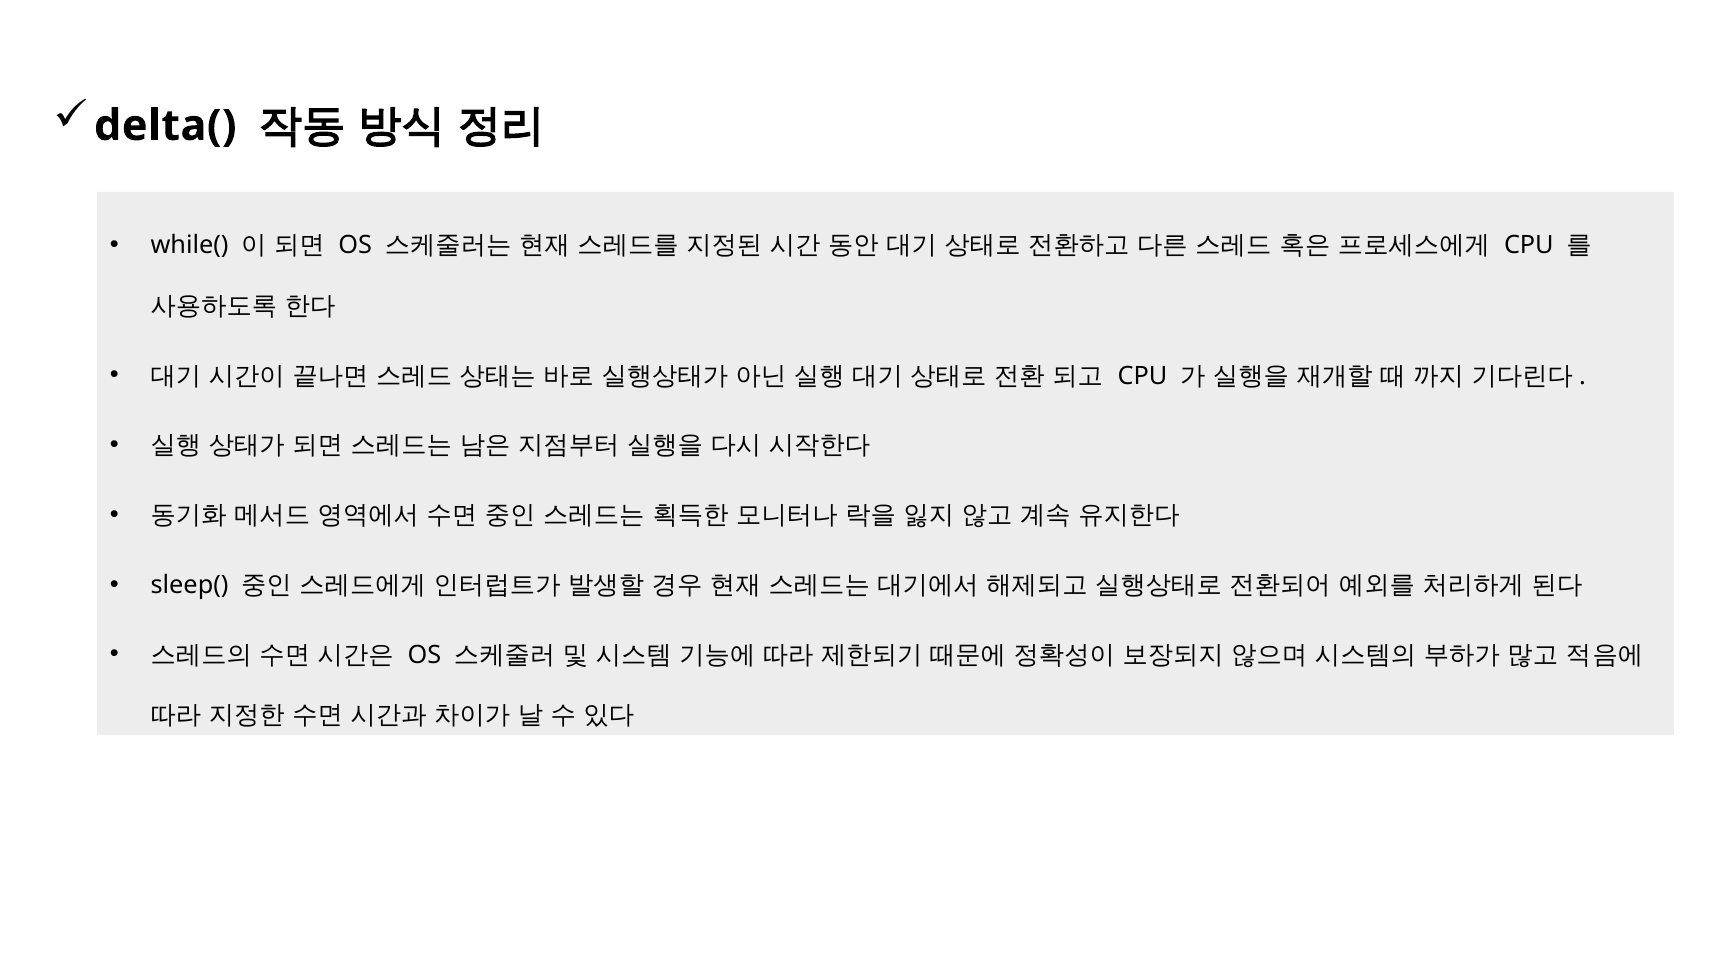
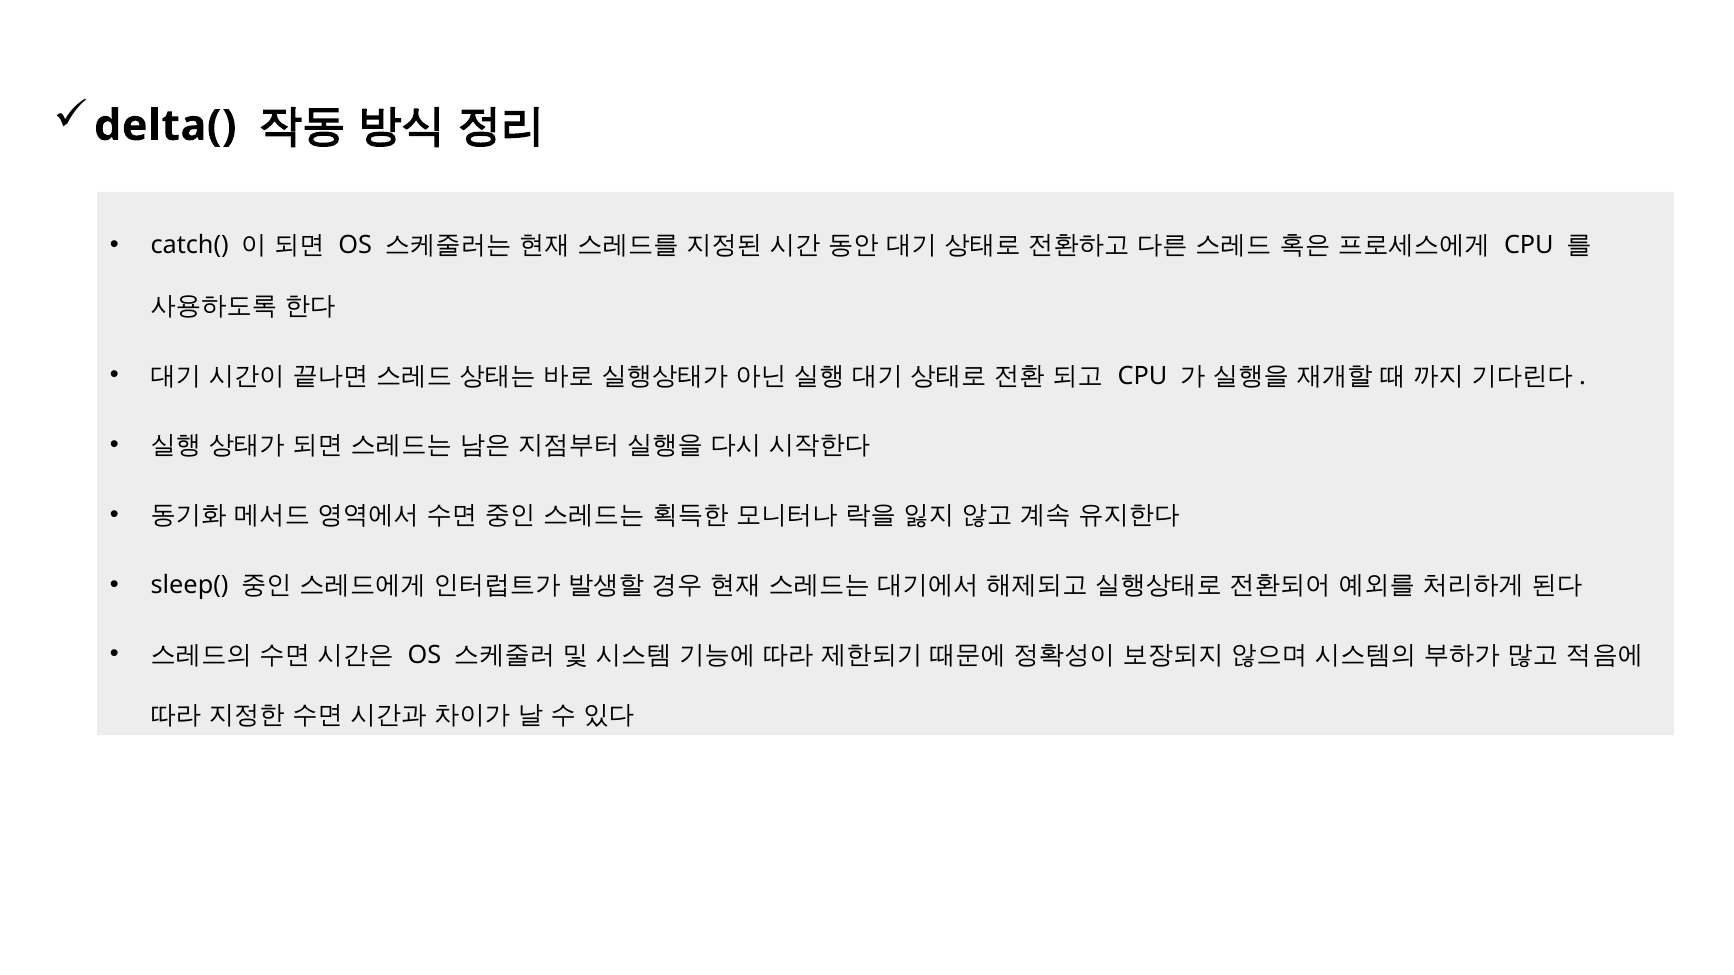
while(: while( -> catch(
